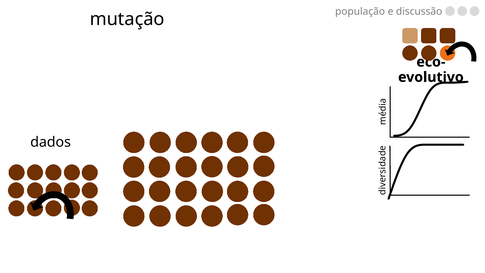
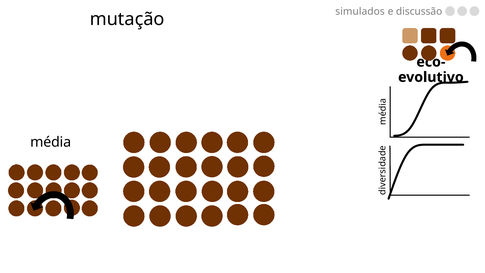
população: população -> simulados
dados: dados -> média
